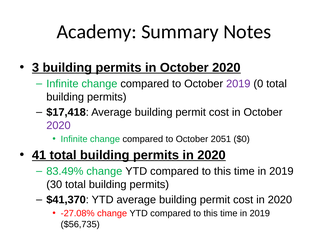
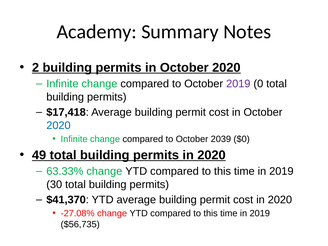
3: 3 -> 2
2020 at (58, 125) colour: purple -> blue
2051: 2051 -> 2039
41: 41 -> 49
83.49%: 83.49% -> 63.33%
